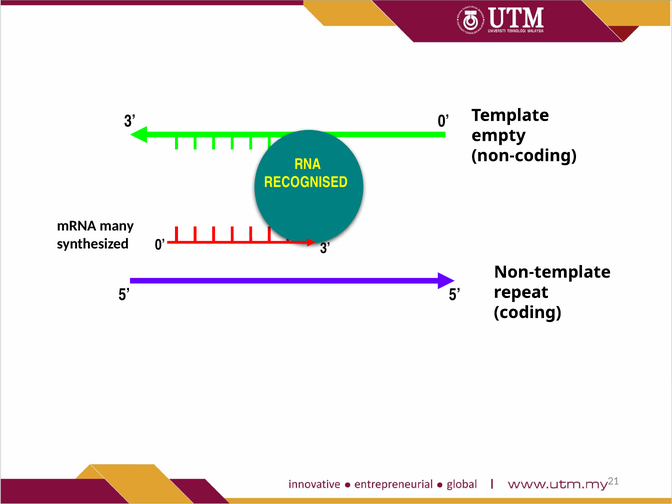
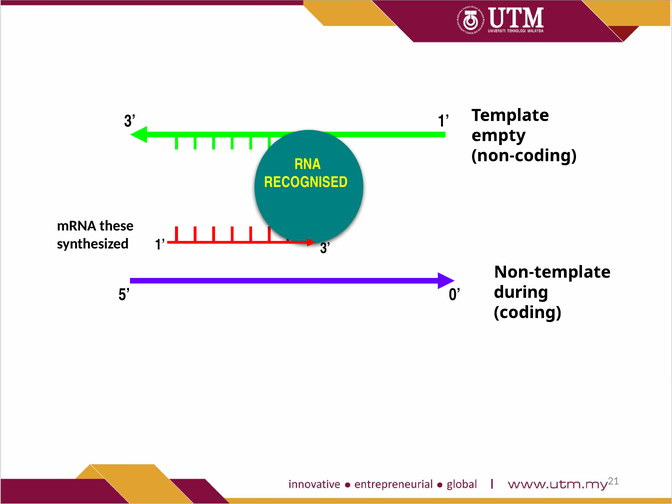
0 at (444, 121): 0 -> 1
many: many -> these
0 at (160, 245): 0 -> 1
5 5: 5 -> 0
repeat: repeat -> during
